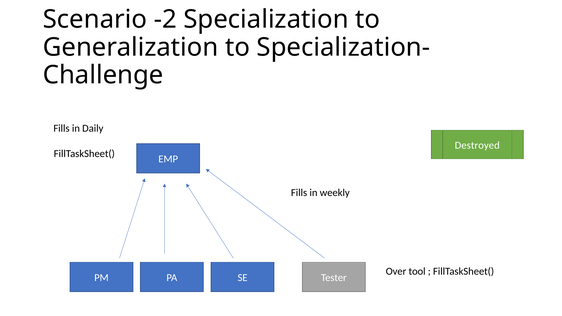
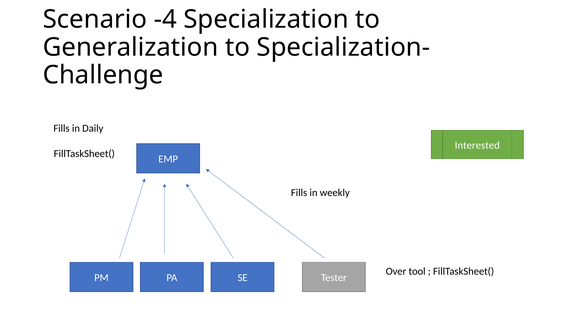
-2: -2 -> -4
Destroyed: Destroyed -> Interested
